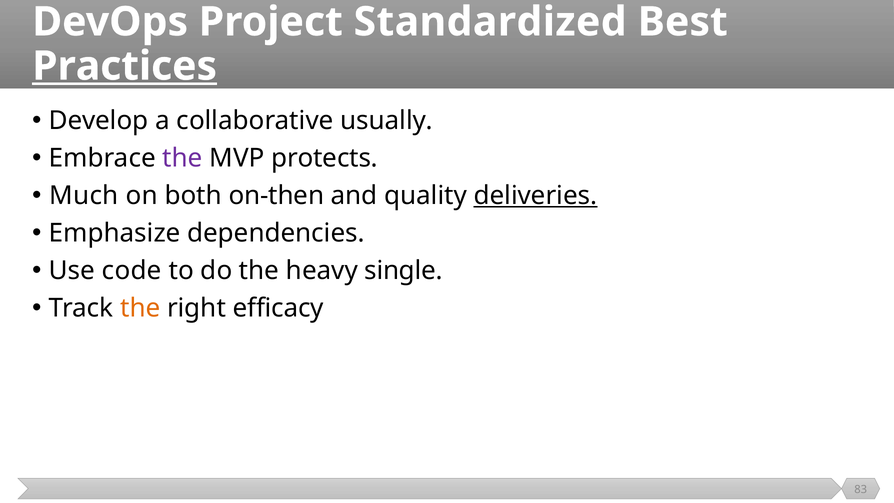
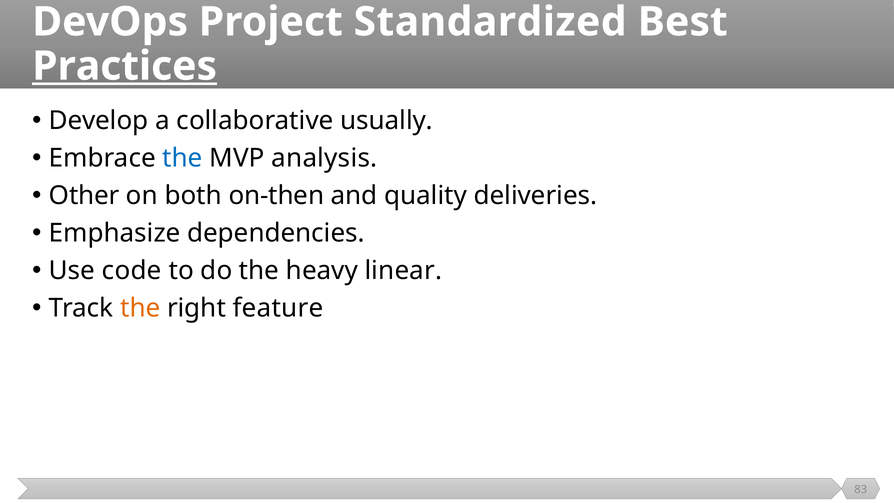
the at (183, 158) colour: purple -> blue
protects: protects -> analysis
Much: Much -> Other
deliveries underline: present -> none
single: single -> linear
efficacy: efficacy -> feature
